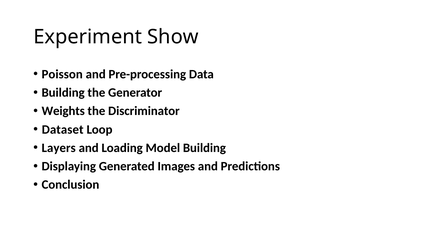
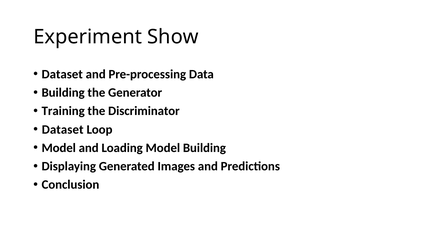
Poisson at (62, 74): Poisson -> Dataset
Weights: Weights -> Training
Layers at (59, 148): Layers -> Model
